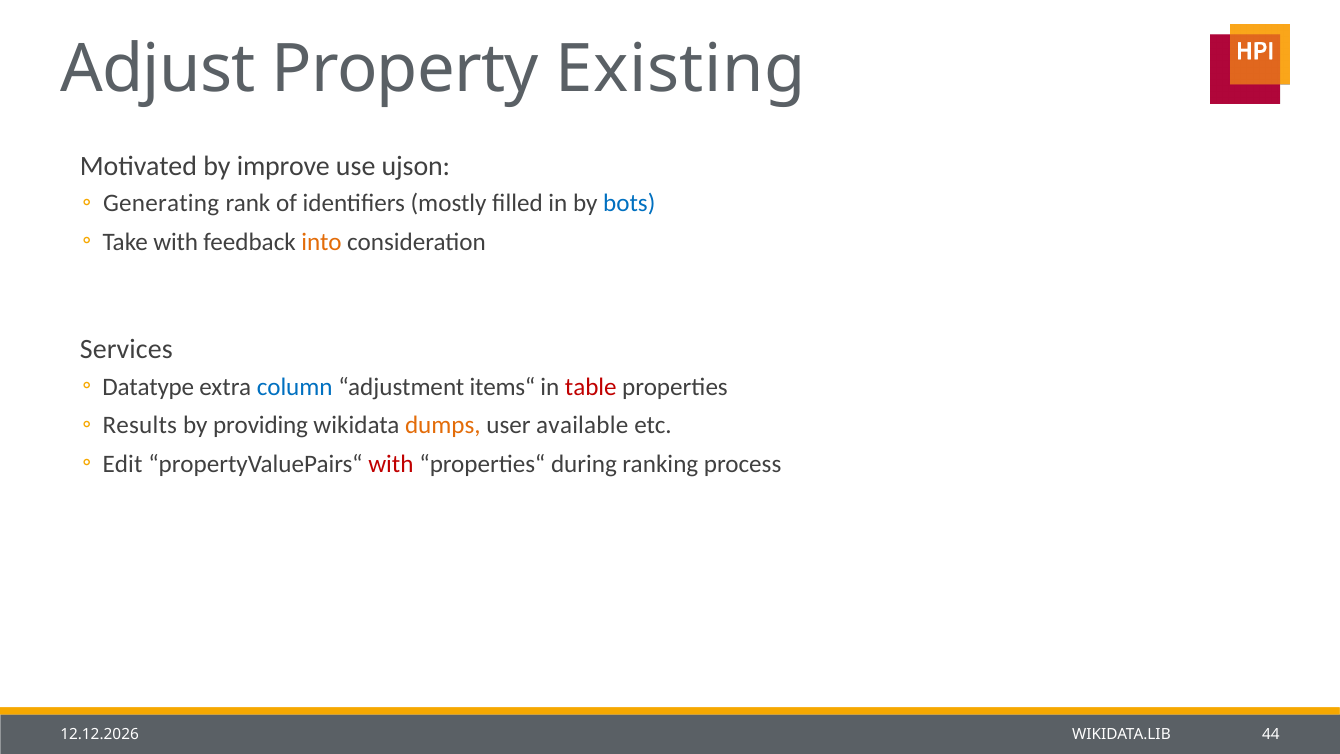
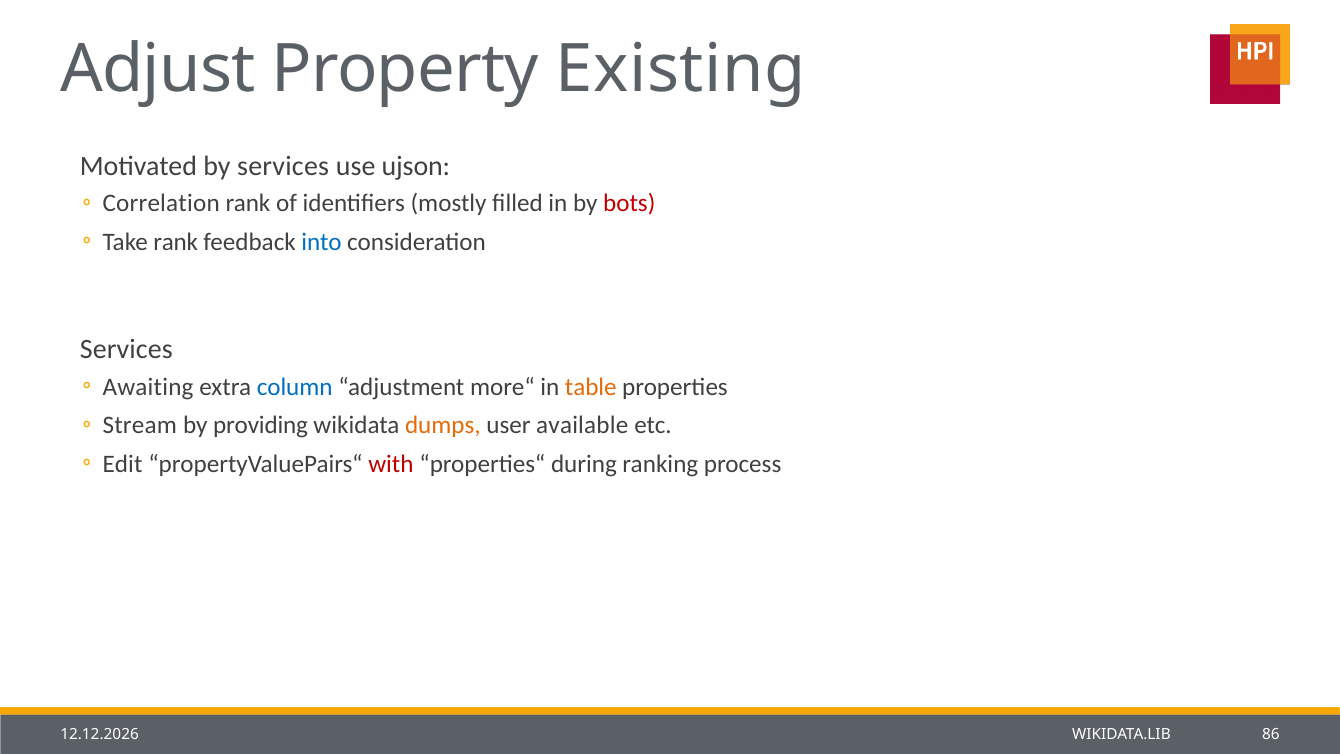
by improve: improve -> services
Generating: Generating -> Correlation
bots colour: blue -> red
Take with: with -> rank
into colour: orange -> blue
Datatype: Datatype -> Awaiting
items“: items“ -> more“
table colour: red -> orange
Results: Results -> Stream
44: 44 -> 86
